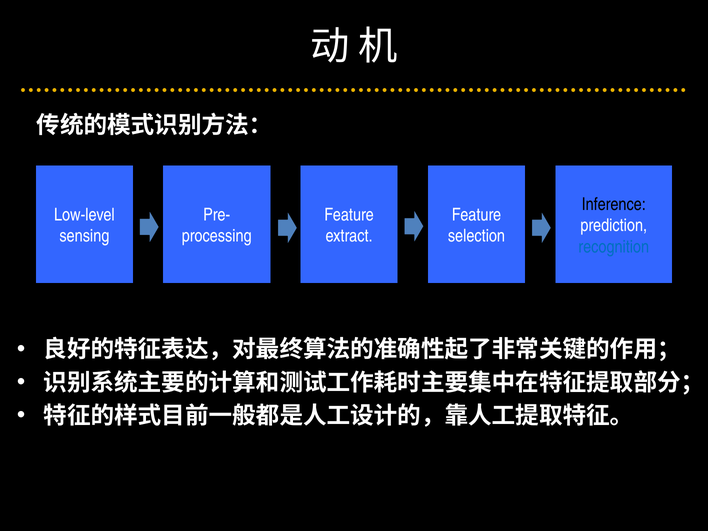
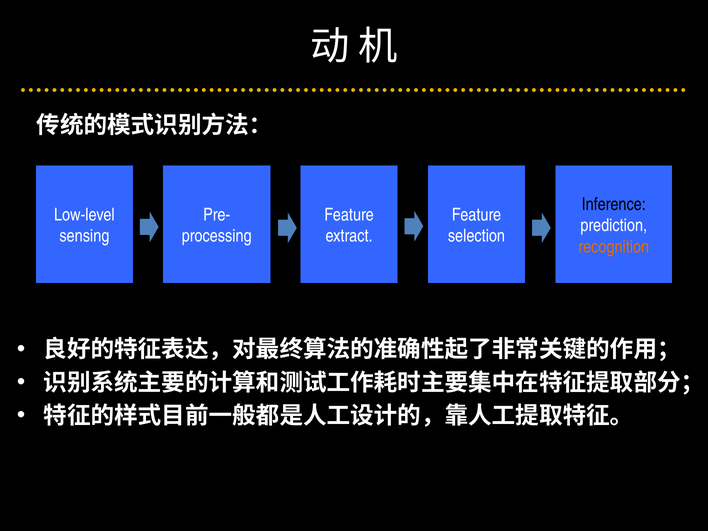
recognition colour: blue -> orange
